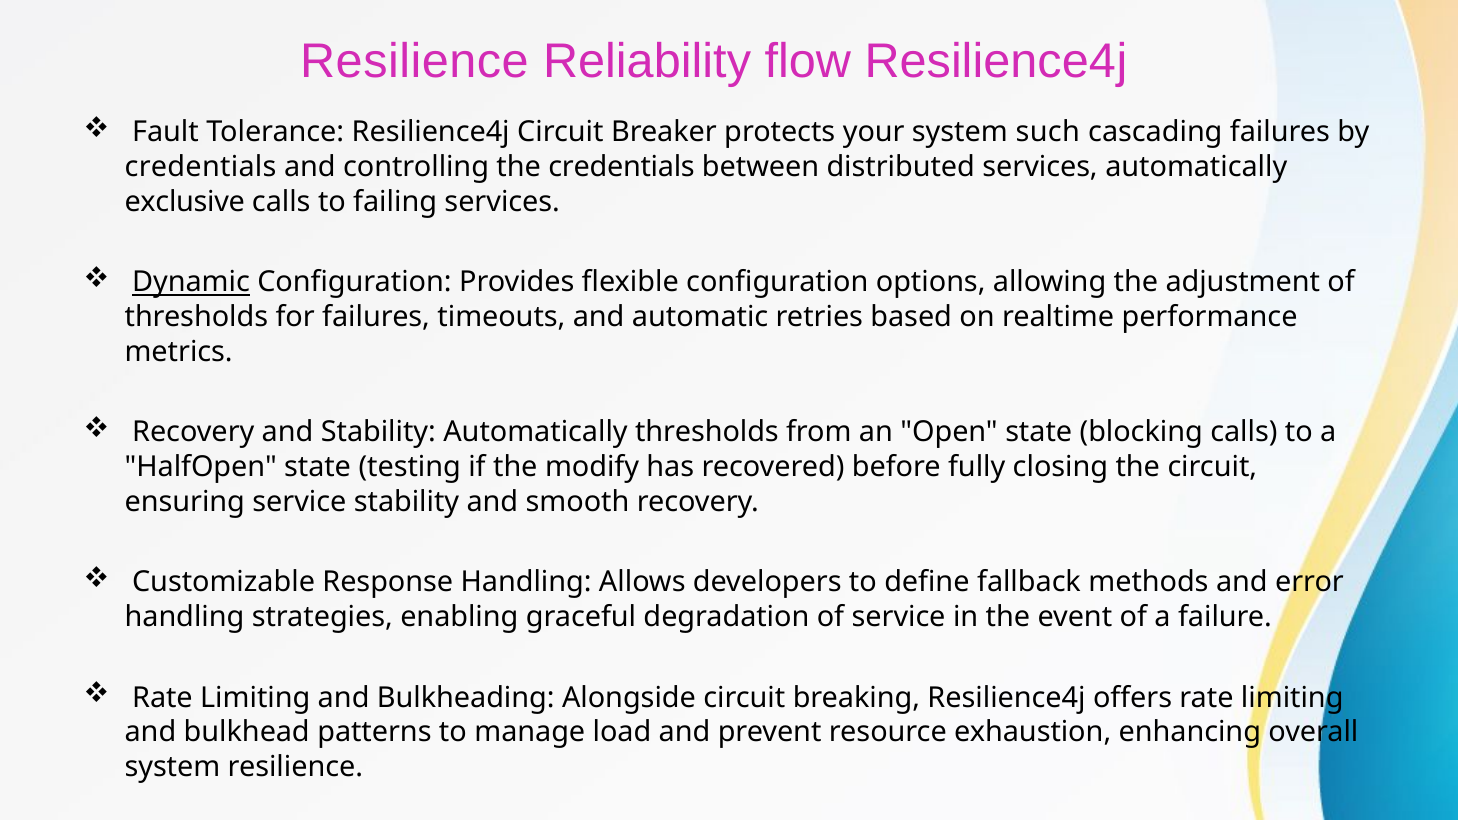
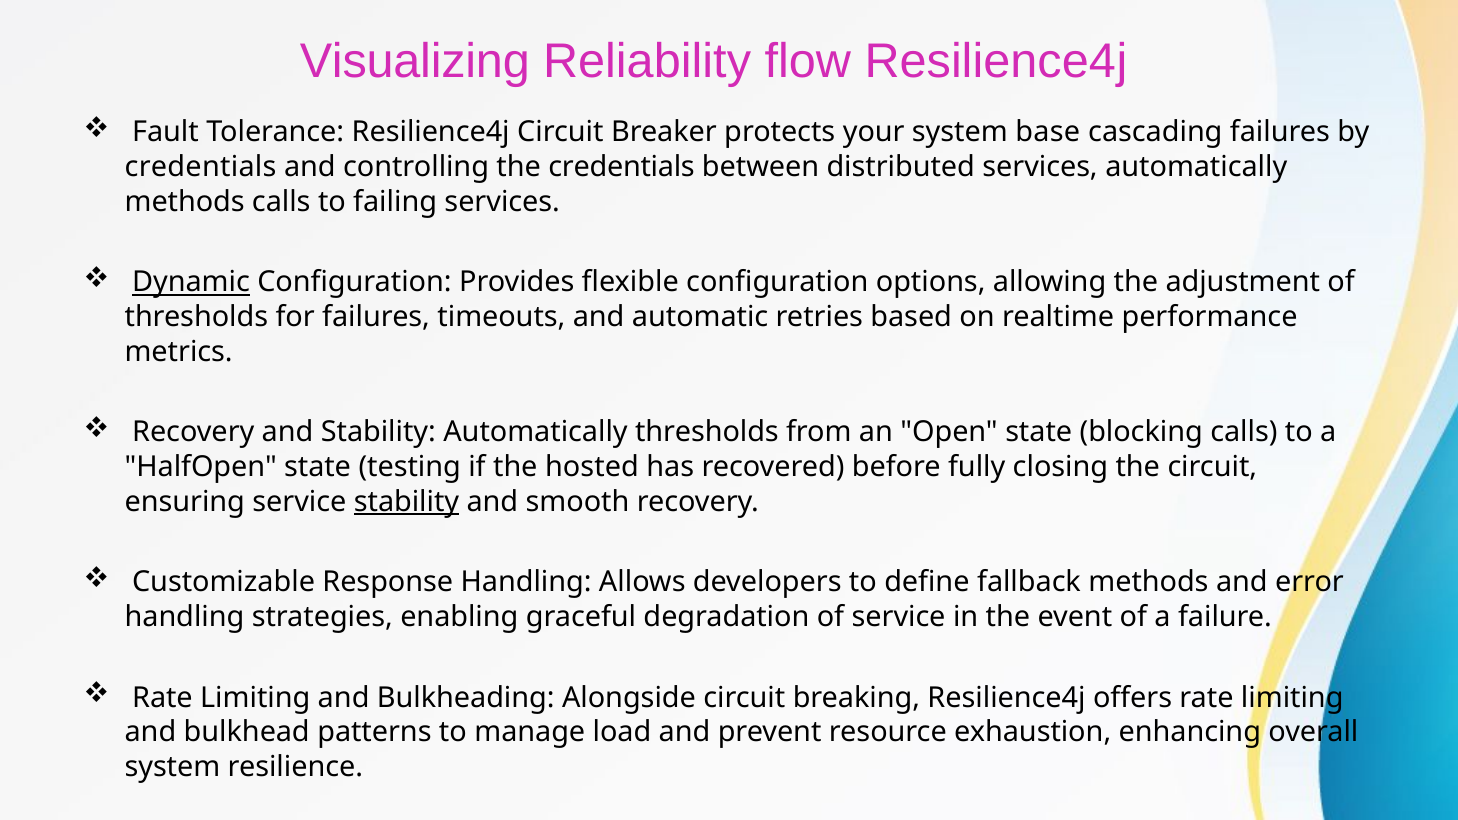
Resilience at (414, 61): Resilience -> Visualizing
such: such -> base
exclusive at (185, 202): exclusive -> methods
modify: modify -> hosted
stability at (406, 502) underline: none -> present
